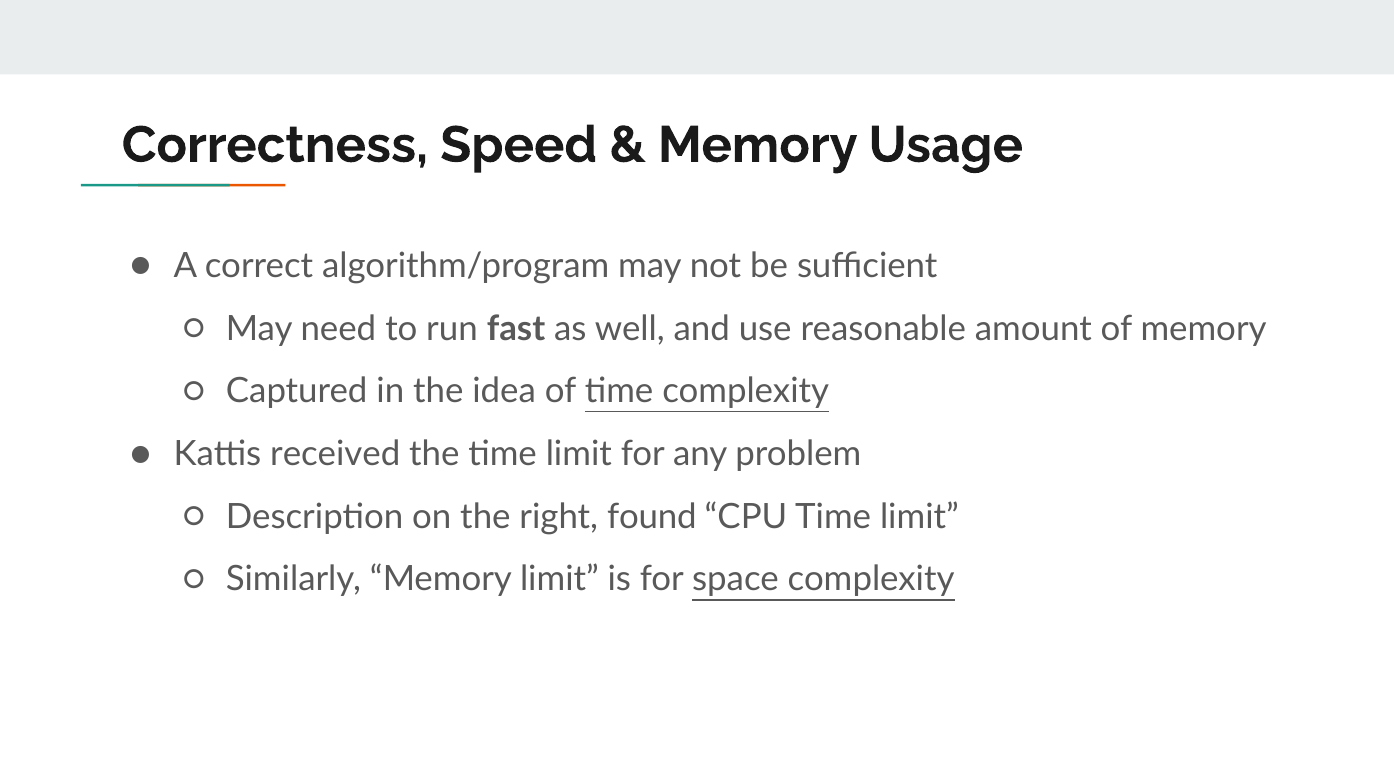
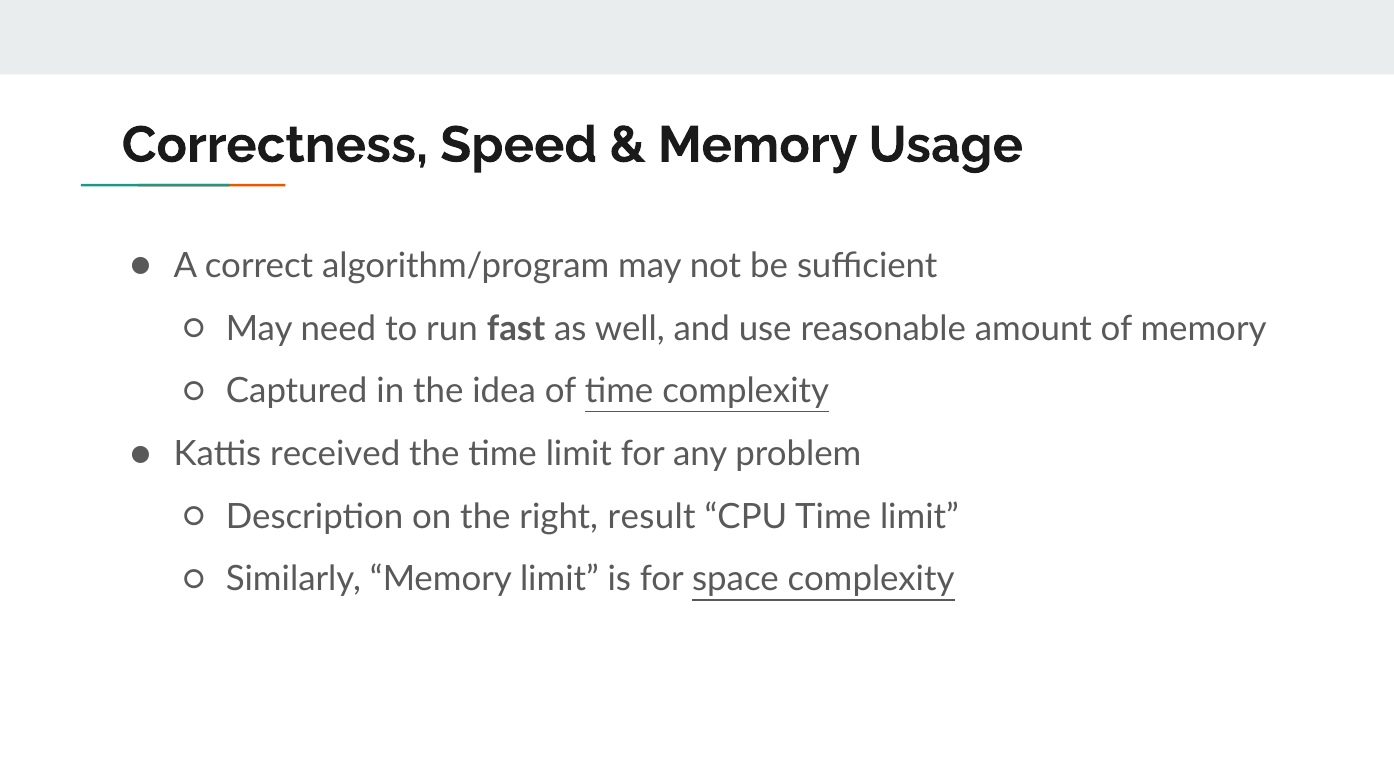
found: found -> result
